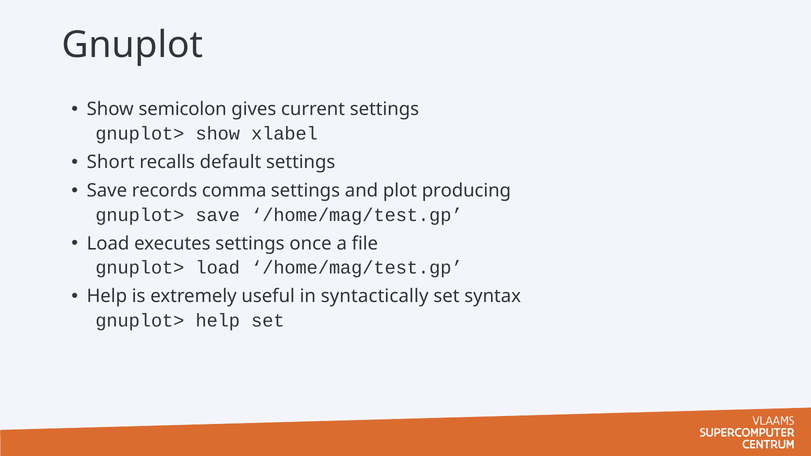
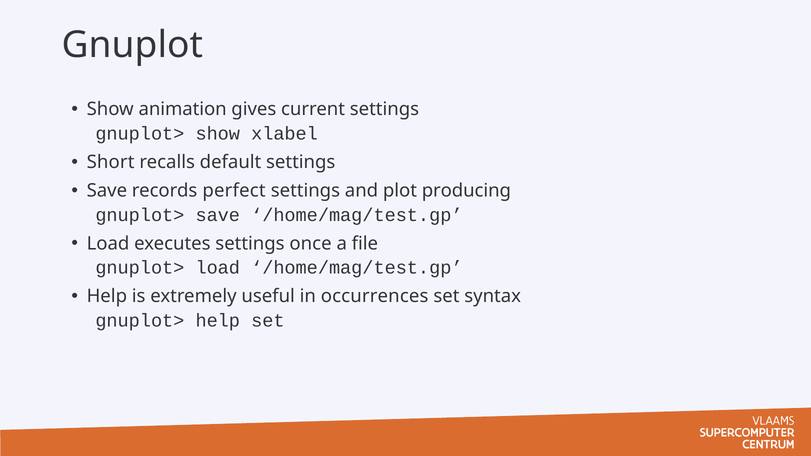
semicolon: semicolon -> animation
comma: comma -> perfect
syntactically: syntactically -> occurrences
